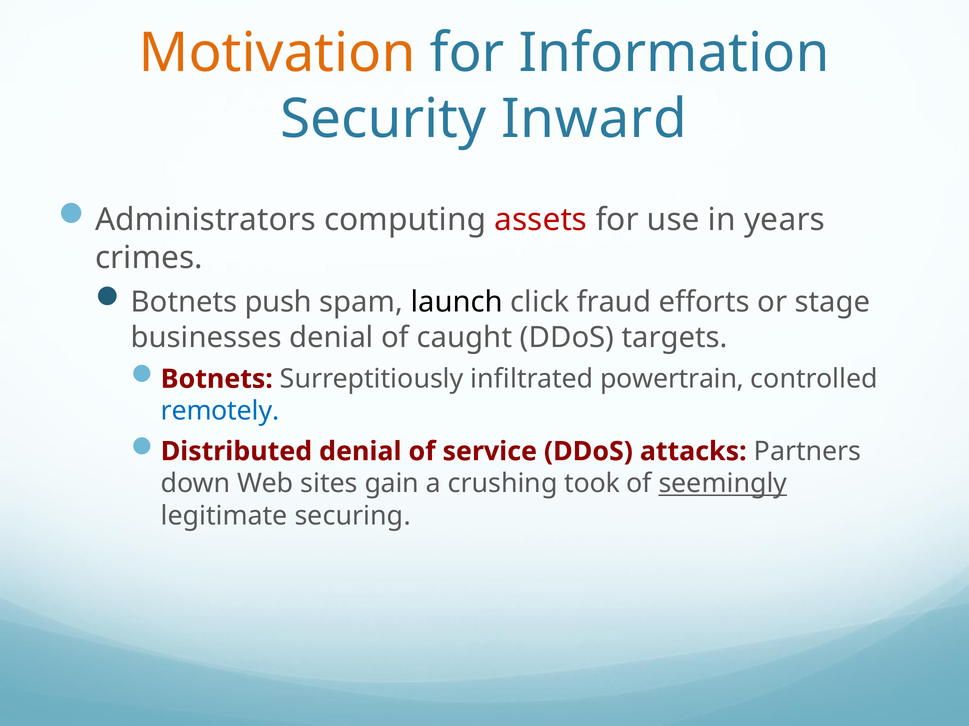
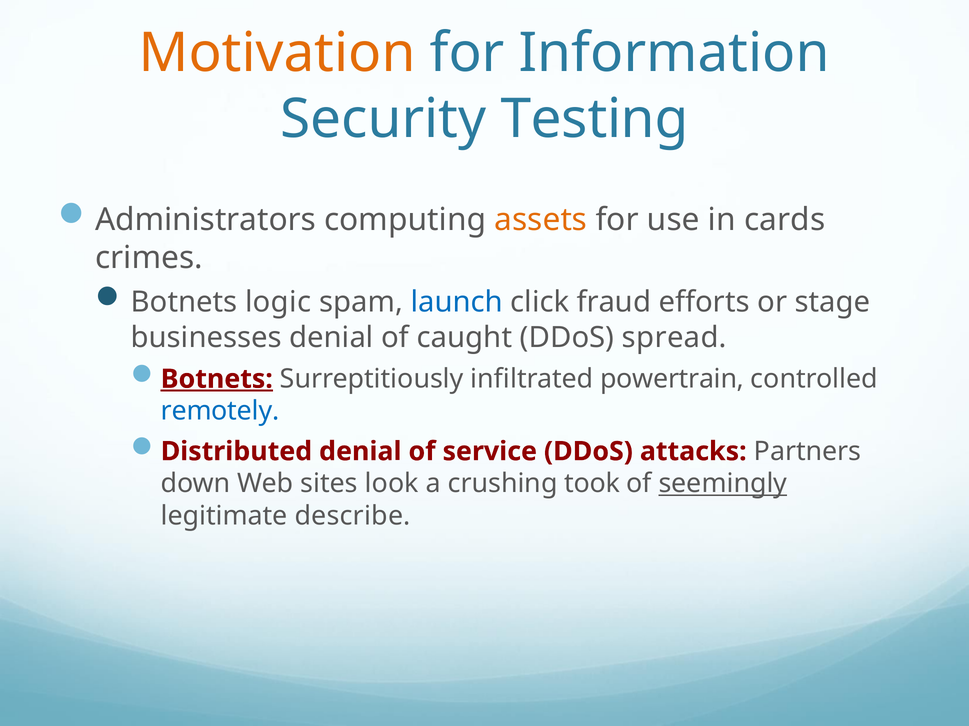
Inward: Inward -> Testing
assets colour: red -> orange
years: years -> cards
push: push -> logic
launch colour: black -> blue
targets: targets -> spread
Botnets at (217, 379) underline: none -> present
gain: gain -> look
securing: securing -> describe
